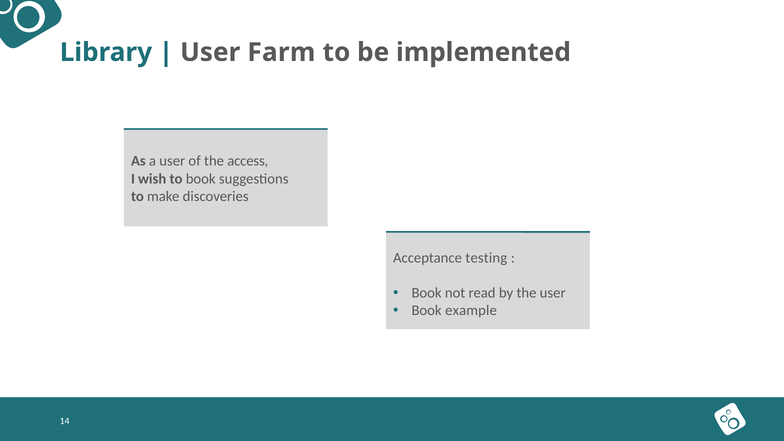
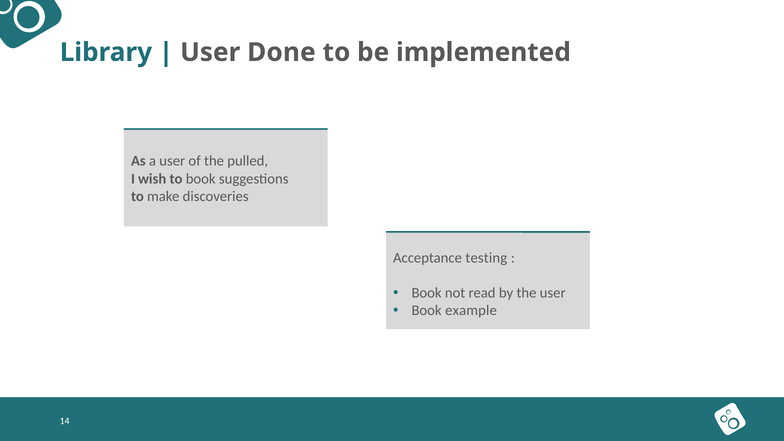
Farm: Farm -> Done
access: access -> pulled
